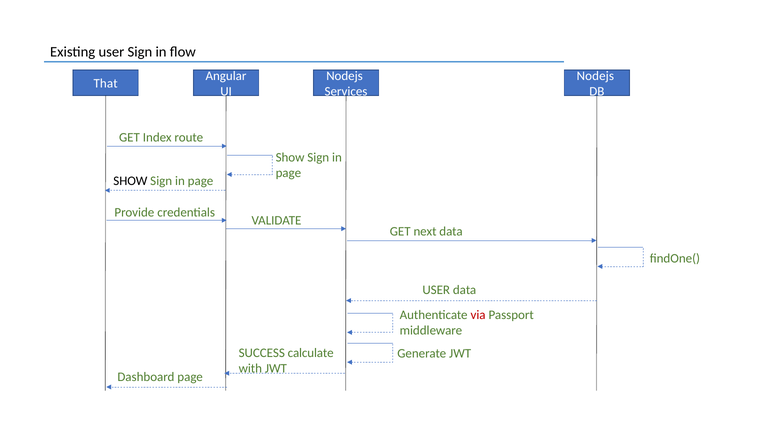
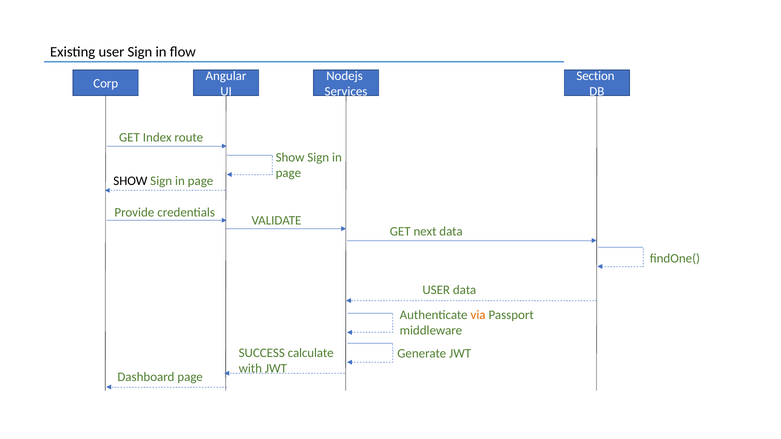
Nodejs at (595, 76): Nodejs -> Section
That: That -> Corp
via colour: red -> orange
